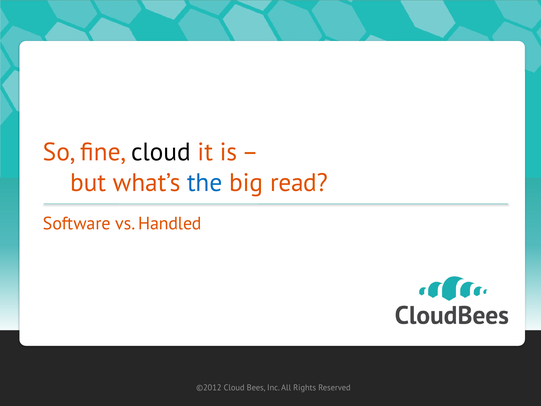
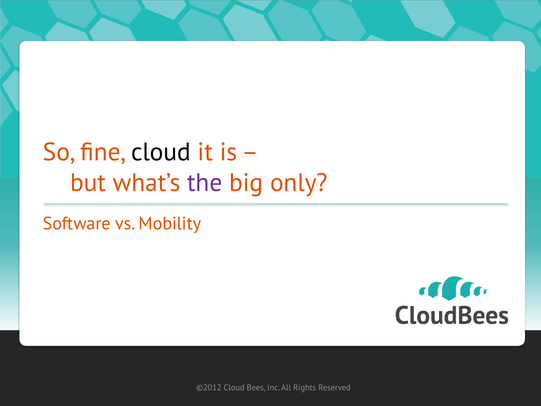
the colour: blue -> purple
read: read -> only
Handled: Handled -> Mobility
